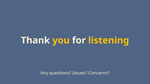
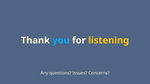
you colour: yellow -> light blue
